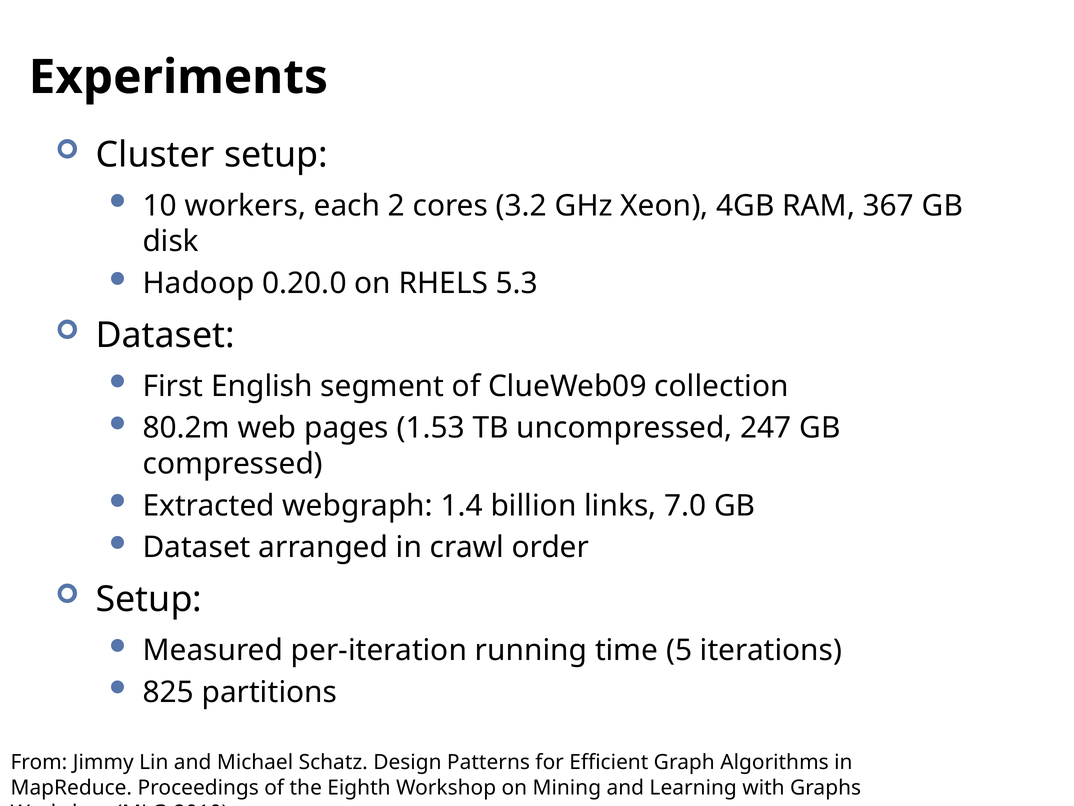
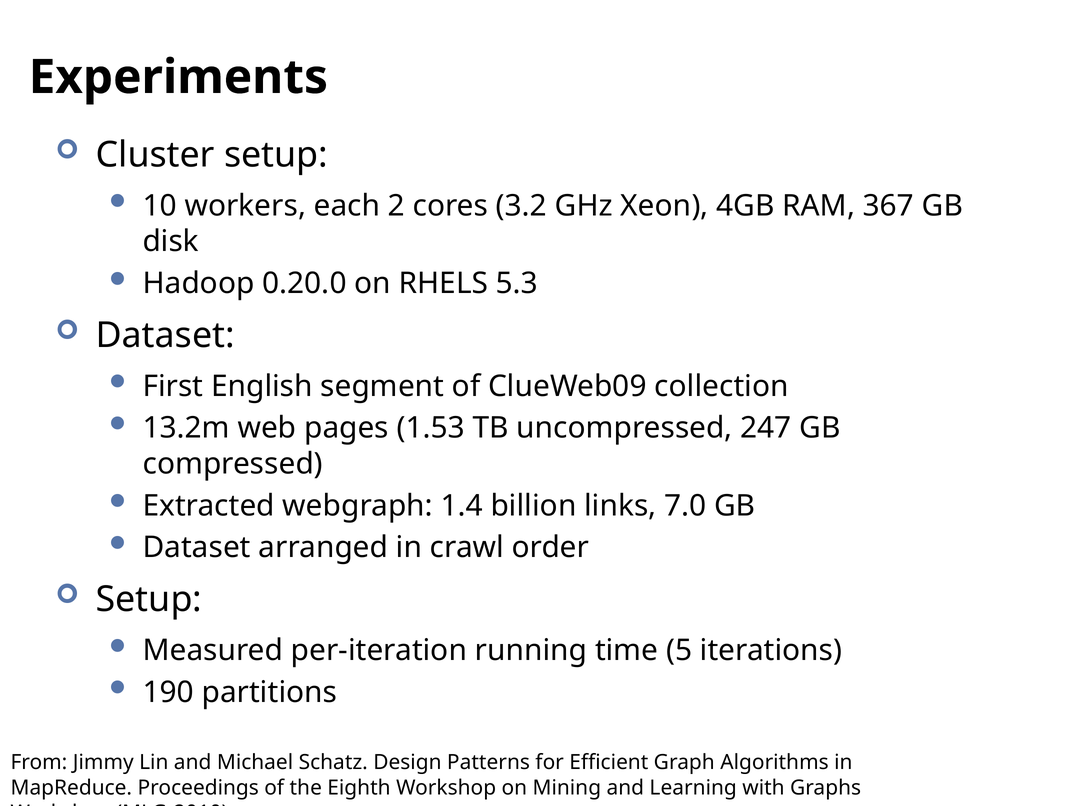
80.2m: 80.2m -> 13.2m
825: 825 -> 190
